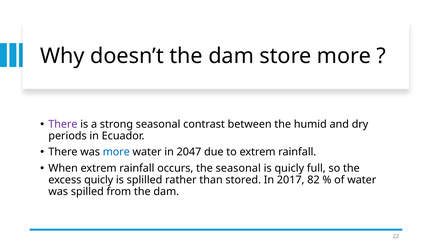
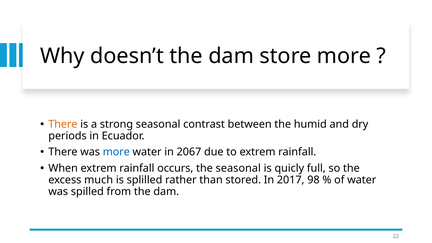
There at (63, 124) colour: purple -> orange
2047: 2047 -> 2067
excess quicly: quicly -> much
82: 82 -> 98
